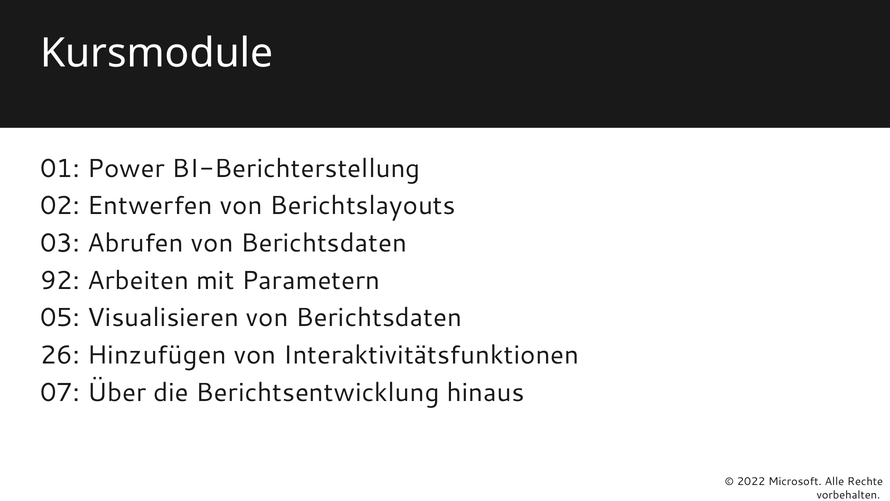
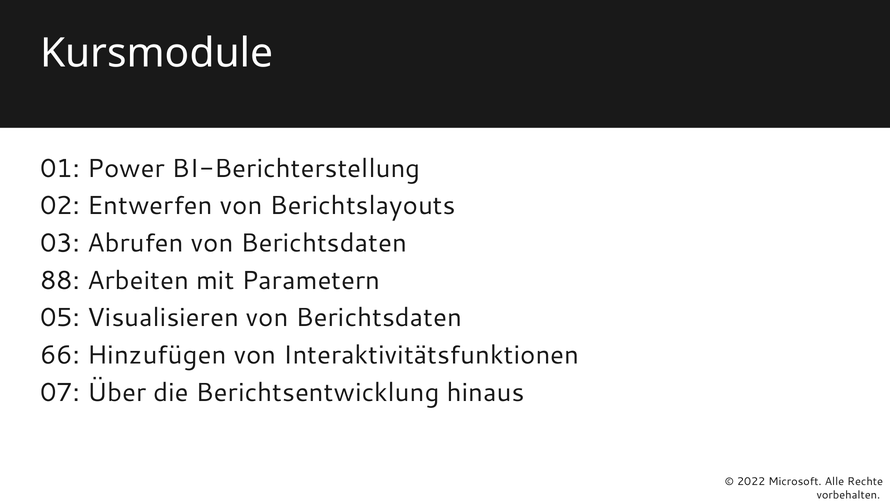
92: 92 -> 88
26: 26 -> 66
